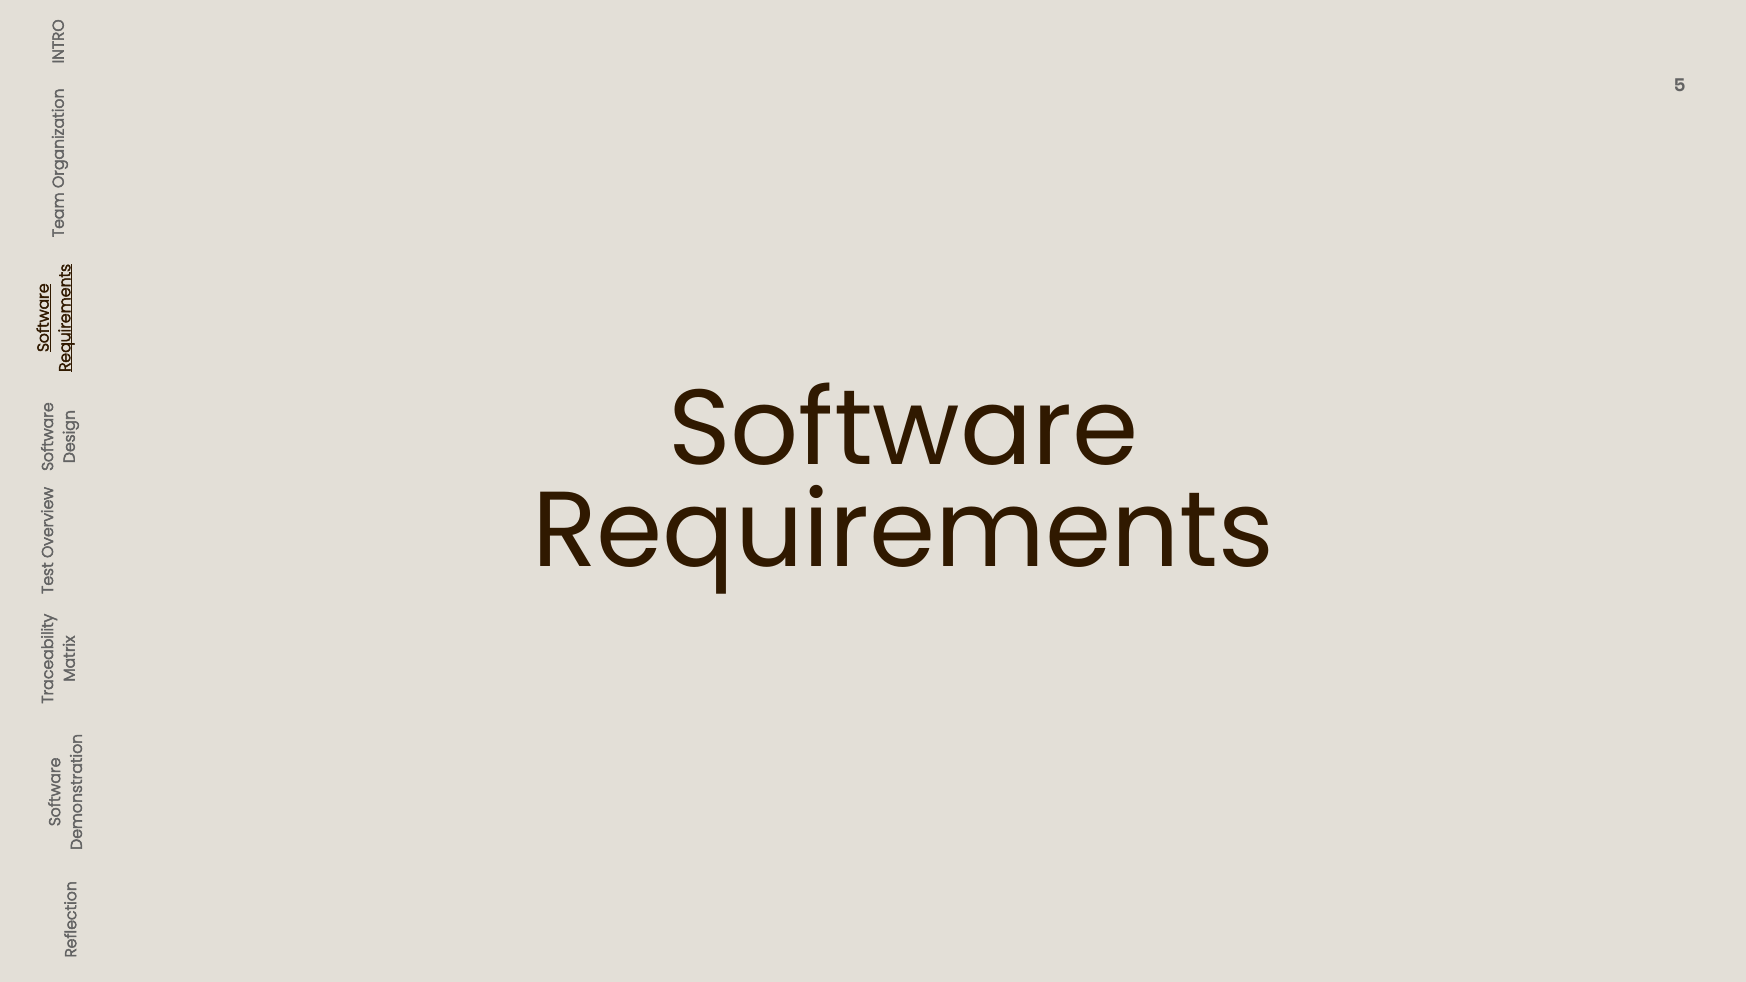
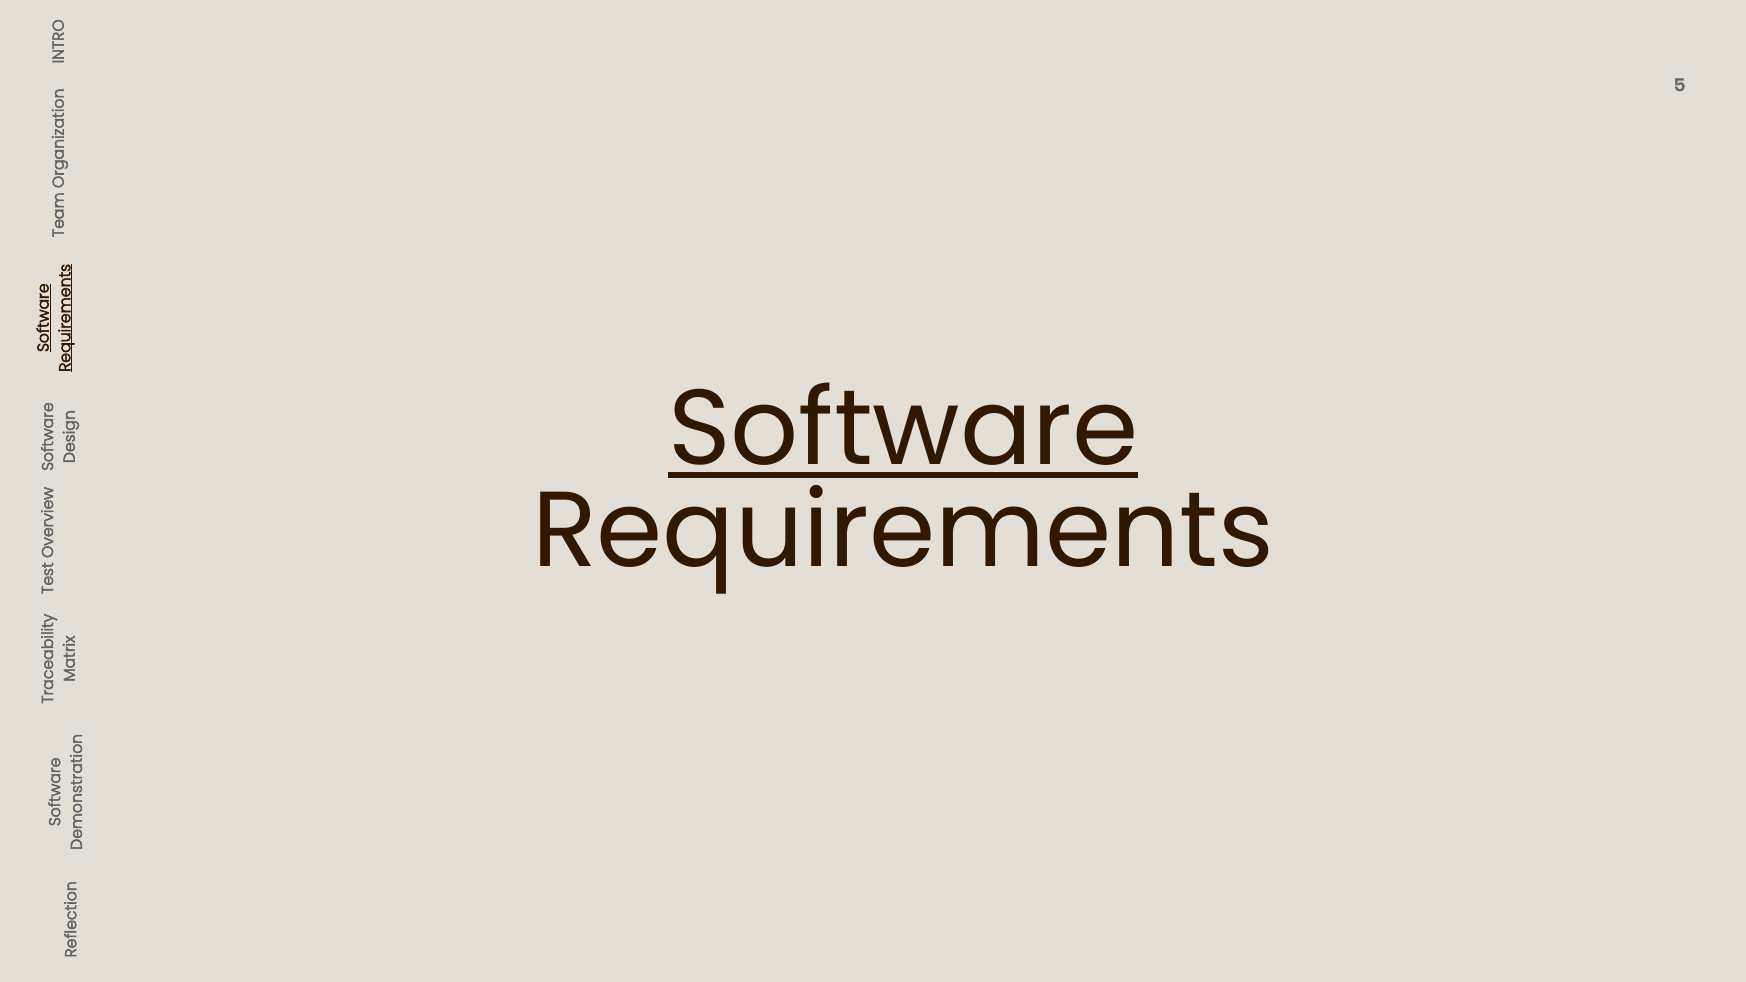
Software underline: none -> present
